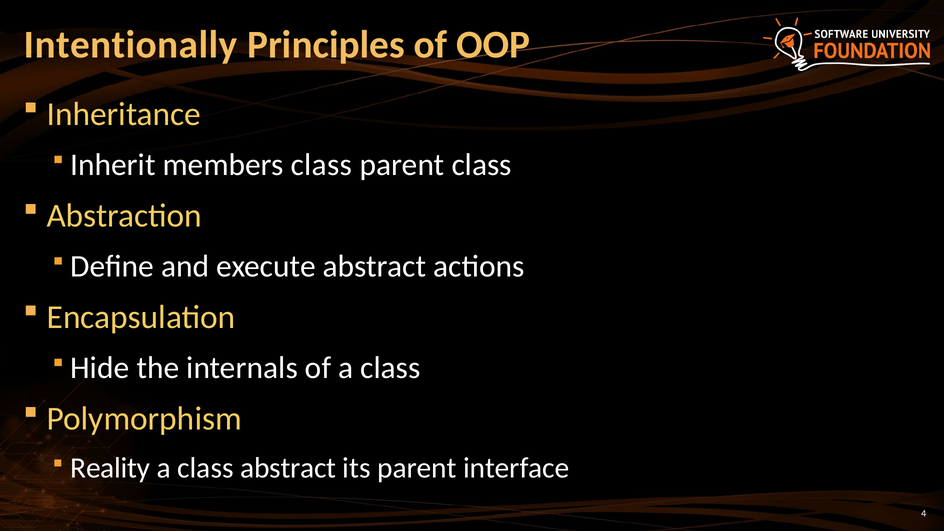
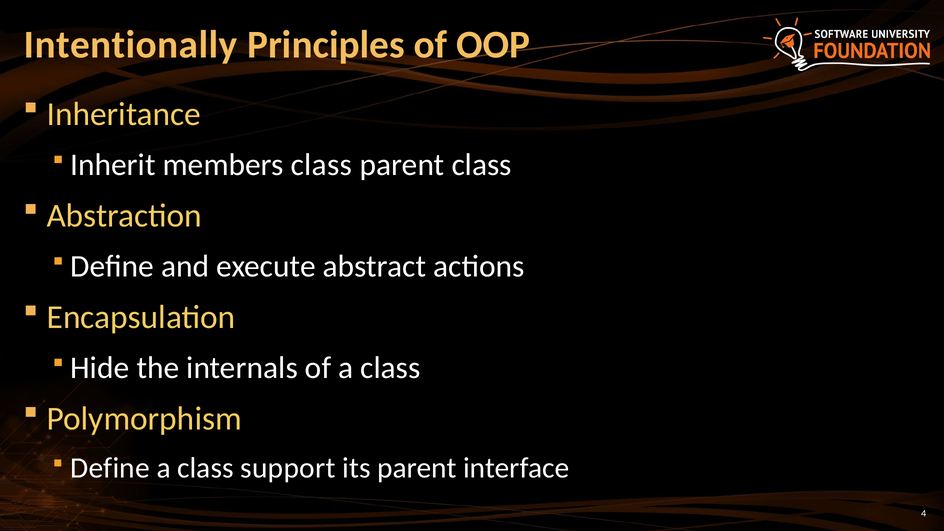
Reality at (110, 468): Reality -> Define
class abstract: abstract -> support
